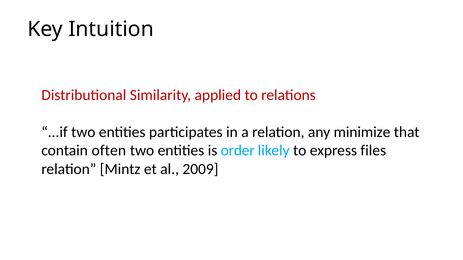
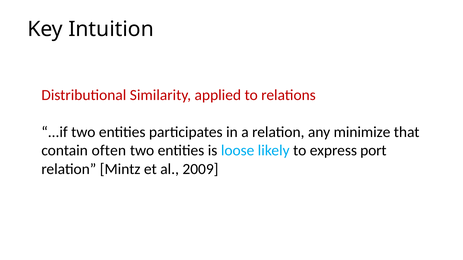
order: order -> loose
files: files -> port
